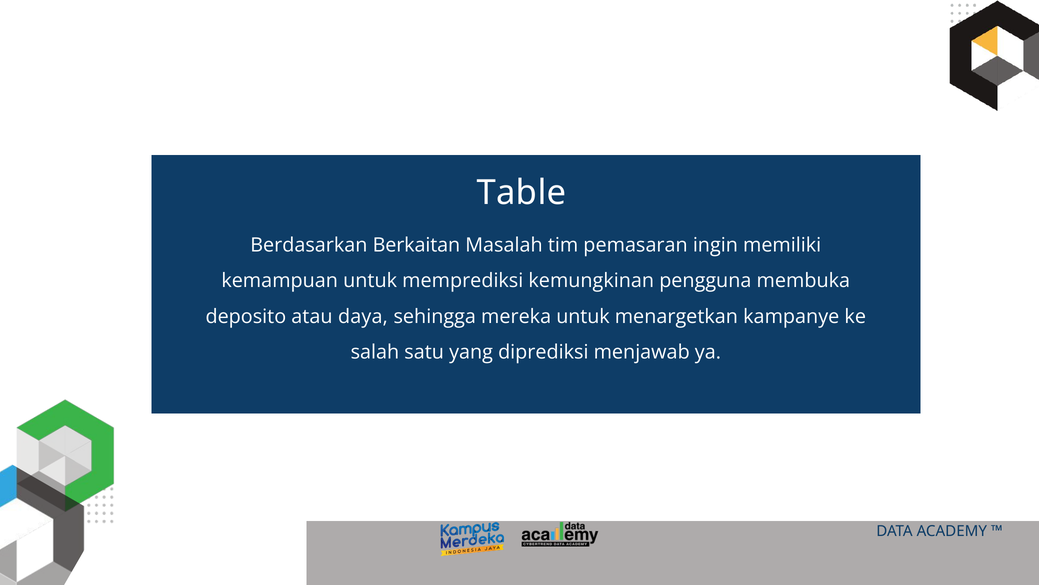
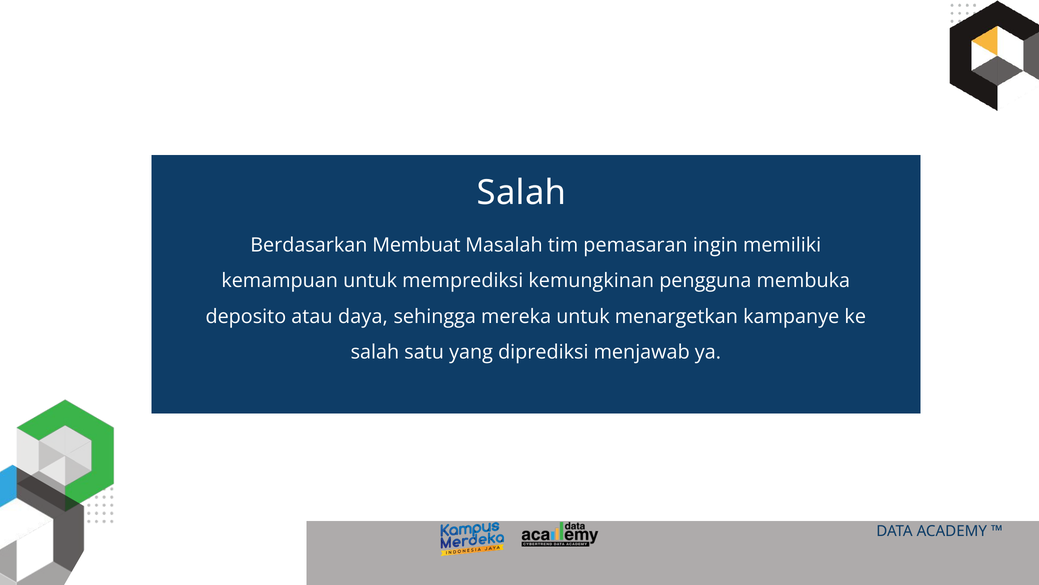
Table at (521, 193): Table -> Salah
Berkaitan: Berkaitan -> Membuat
